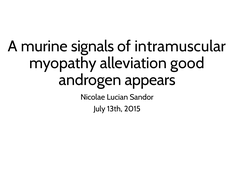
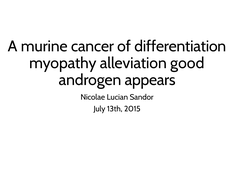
signals: signals -> cancer
intramuscular: intramuscular -> differentiation
